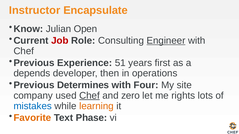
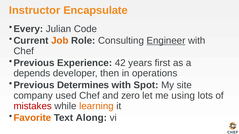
Know: Know -> Every
Open: Open -> Code
Job colour: red -> orange
51: 51 -> 42
Four: Four -> Spot
Chef at (89, 96) underline: present -> none
rights: rights -> using
mistakes colour: blue -> red
Phase: Phase -> Along
